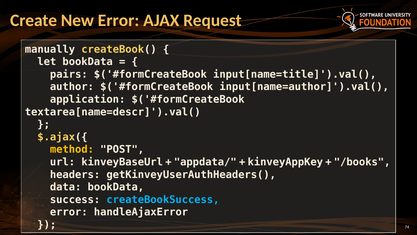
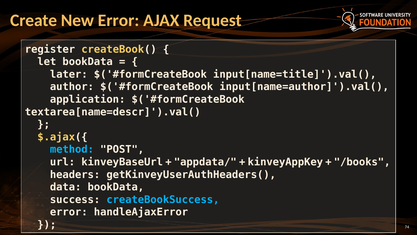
manually: manually -> register
pairs: pairs -> later
method colour: yellow -> light blue
